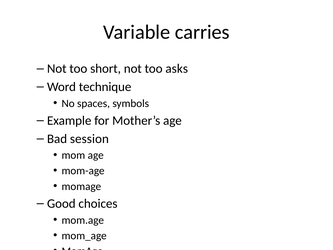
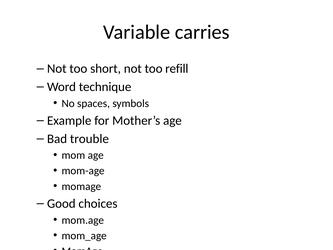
asks: asks -> refill
session: session -> trouble
